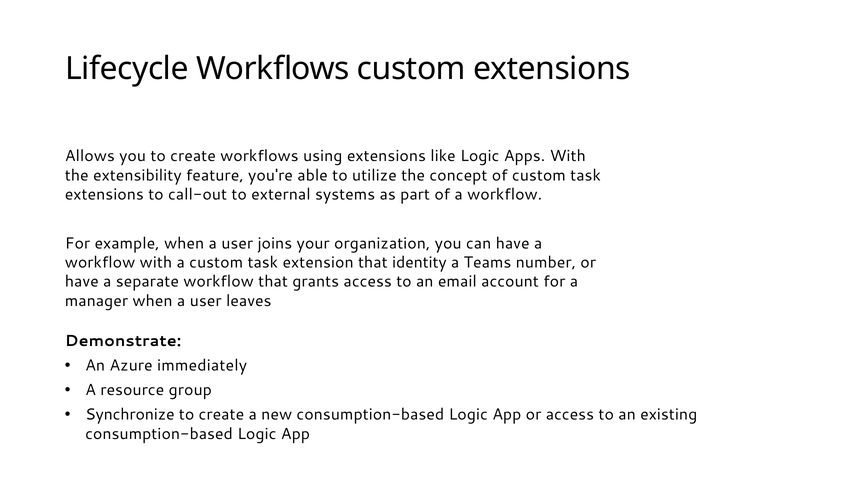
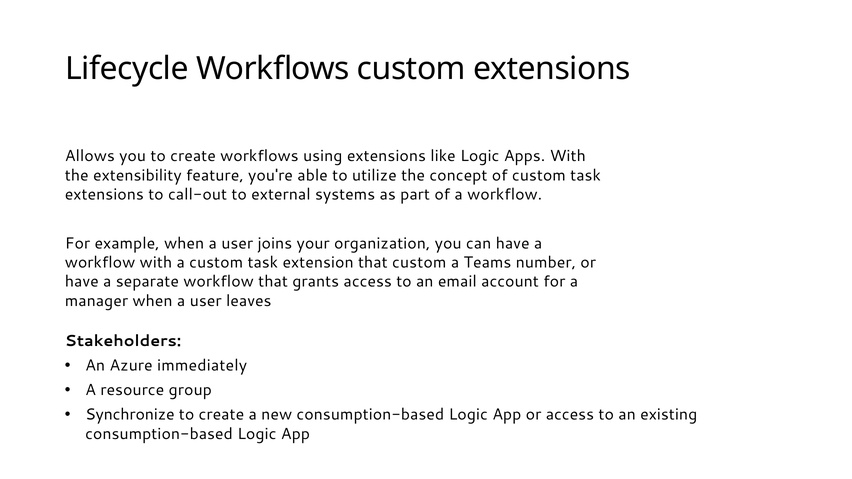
that identity: identity -> custom
Demonstrate: Demonstrate -> Stakeholders
